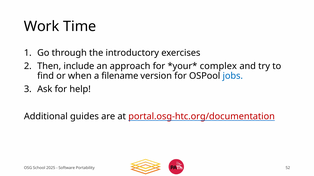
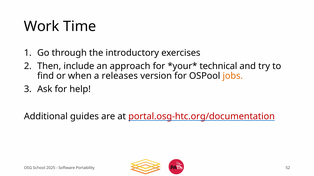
complex: complex -> technical
filename: filename -> releases
jobs colour: blue -> orange
